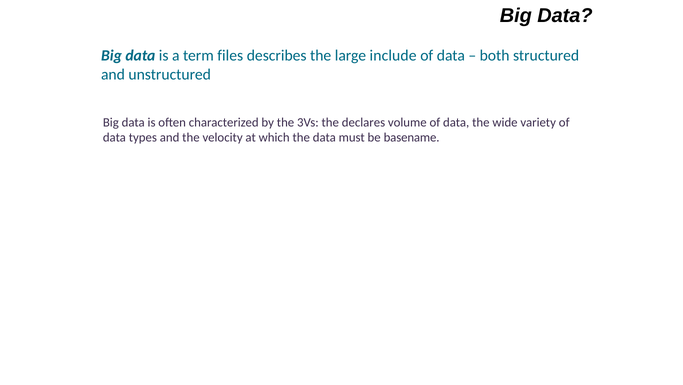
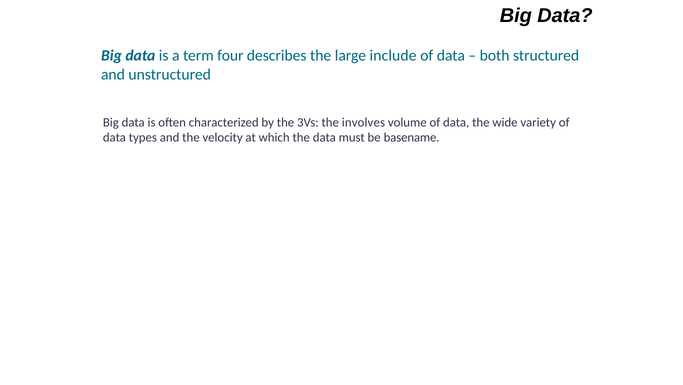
files: files -> four
declares: declares -> involves
